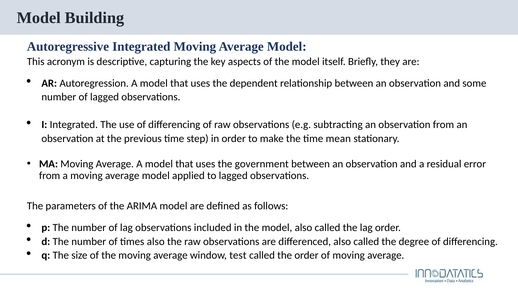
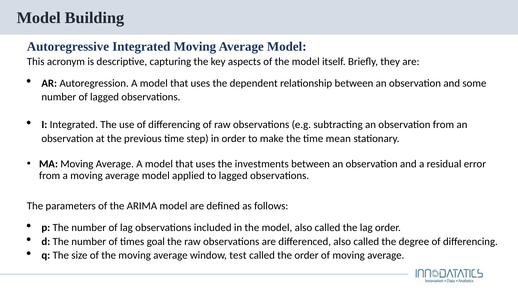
government: government -> investments
times also: also -> goal
